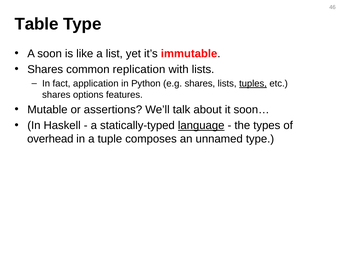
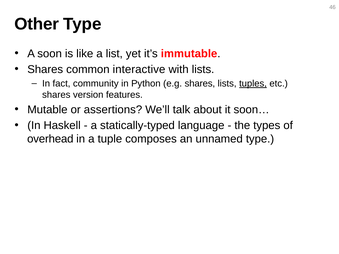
Table: Table -> Other
replication: replication -> interactive
application: application -> community
options: options -> version
language underline: present -> none
